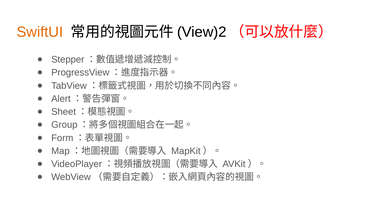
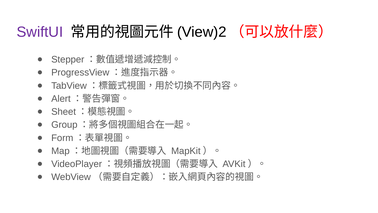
SwiftUI colour: orange -> purple
